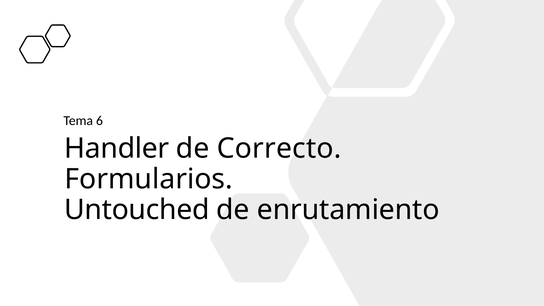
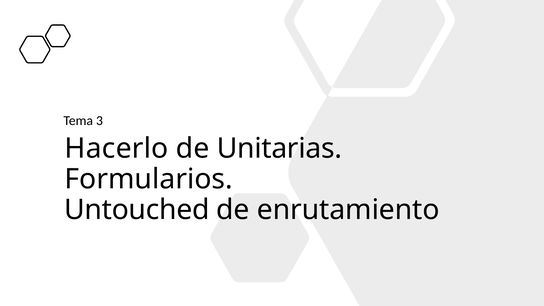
6: 6 -> 3
Handler: Handler -> Hacerlo
Correcto: Correcto -> Unitarias
